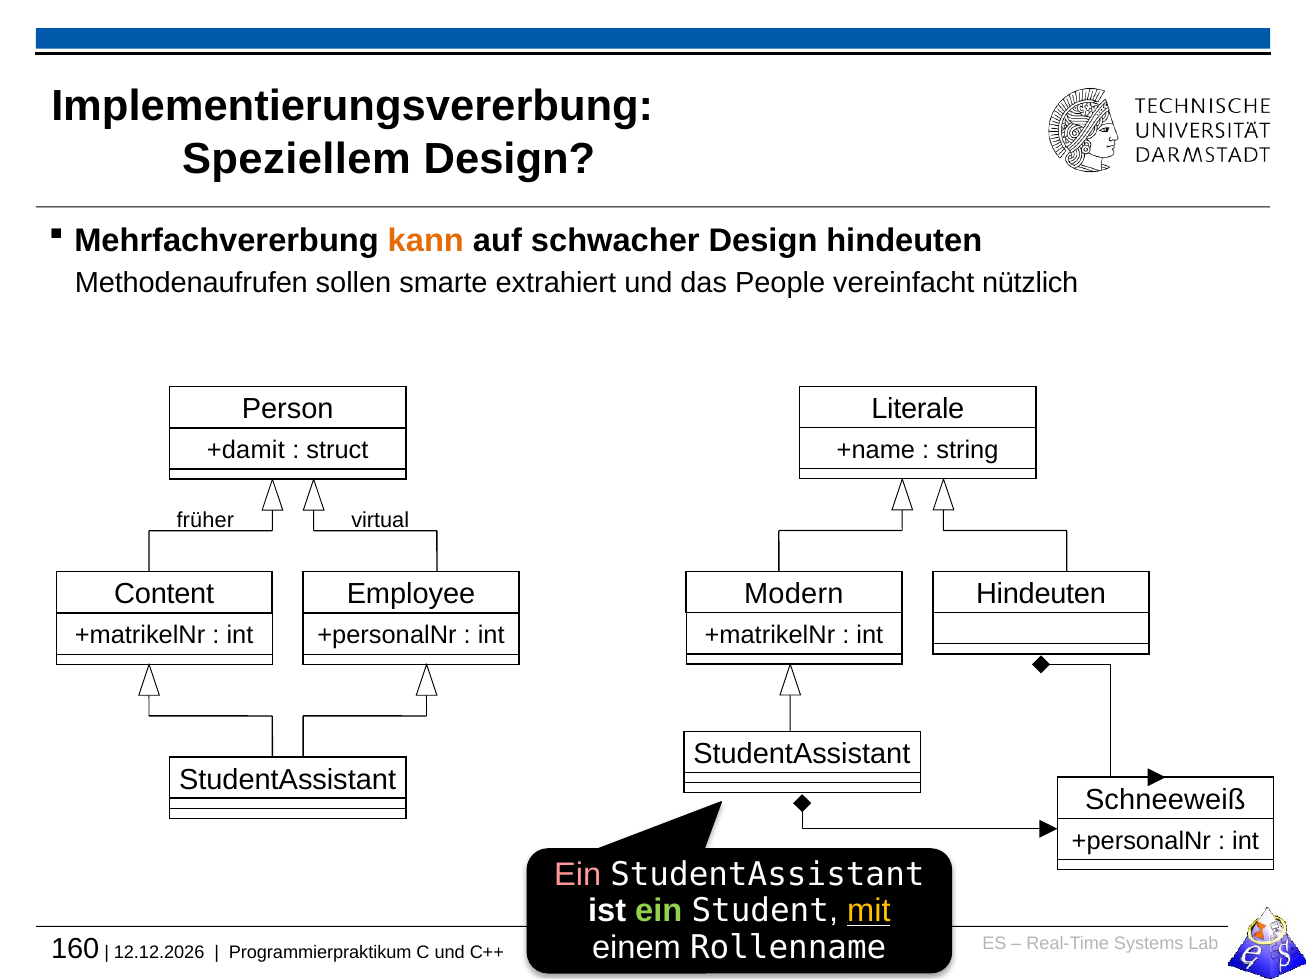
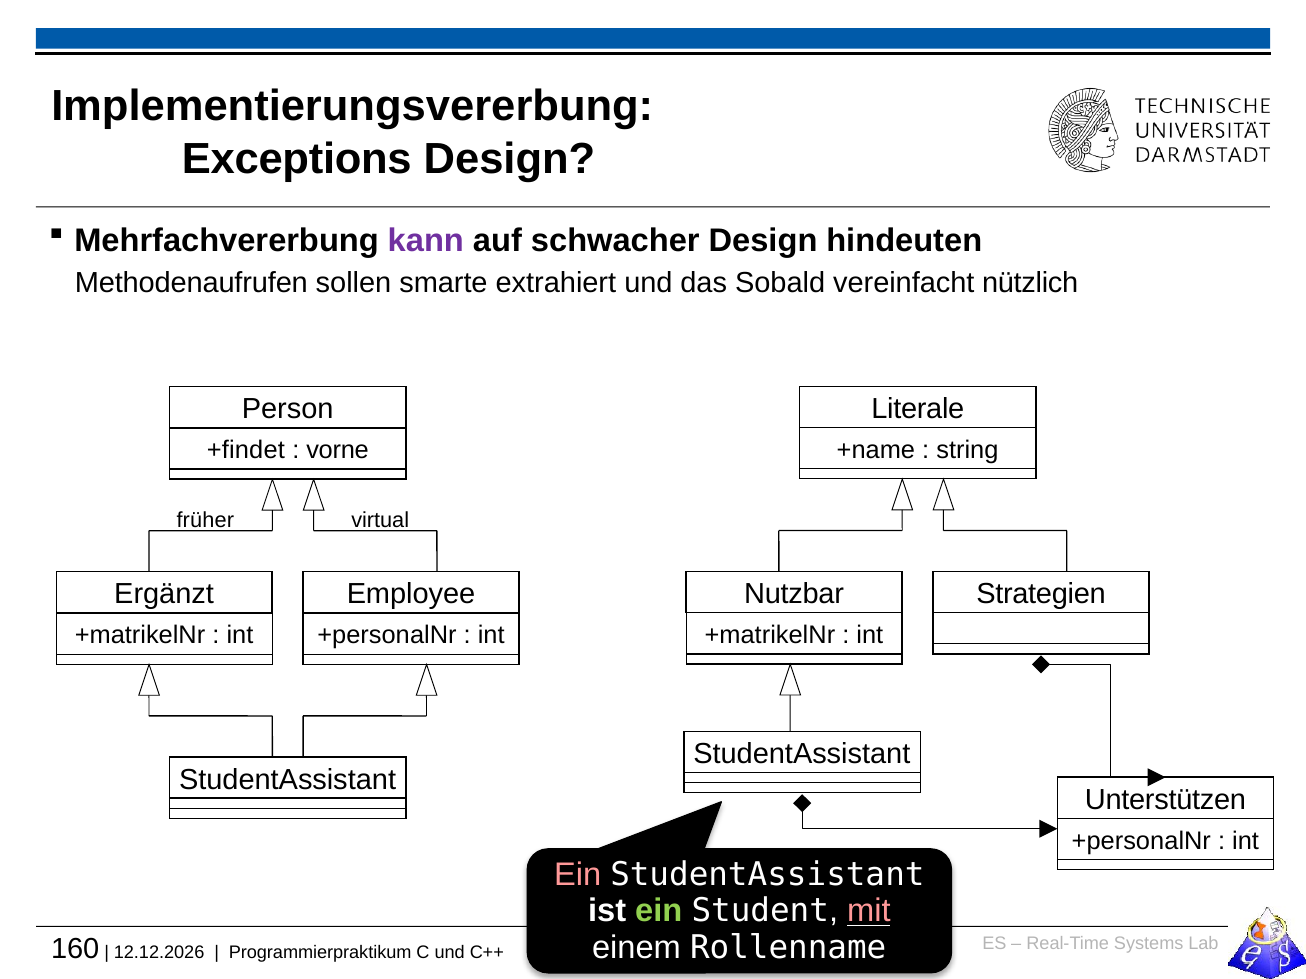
Speziellem: Speziellem -> Exceptions
kann colour: orange -> purple
People: People -> Sobald
+damit: +damit -> +findet
struct: struct -> vorne
Modern: Modern -> Nutzbar
Hindeuten at (1041, 594): Hindeuten -> Strategien
Content: Content -> Ergänzt
Schneeweiß: Schneeweiß -> Unterstützen
mit colour: yellow -> pink
